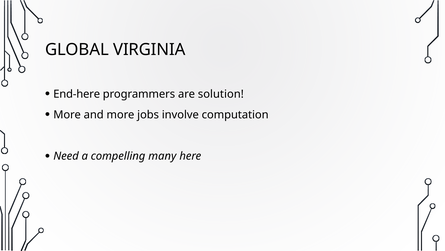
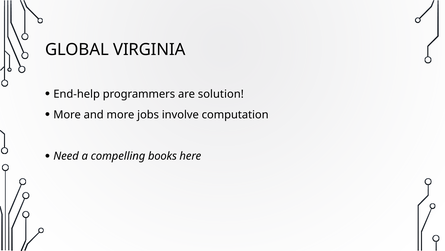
End-here: End-here -> End-help
many: many -> books
